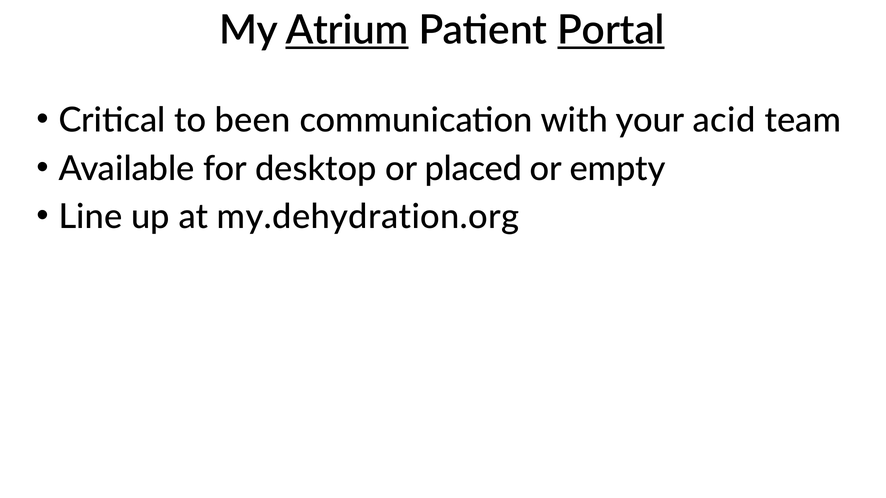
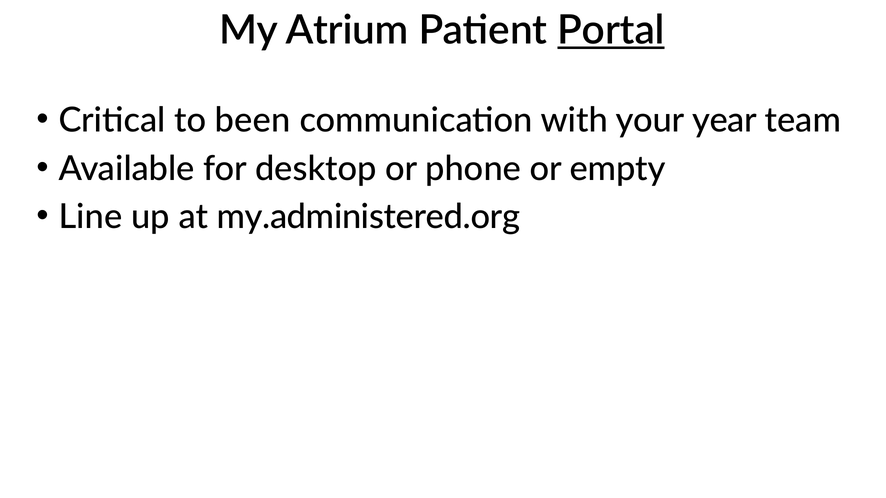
Atrium underline: present -> none
acid: acid -> year
placed: placed -> phone
my.dehydration.org: my.dehydration.org -> my.administered.org
